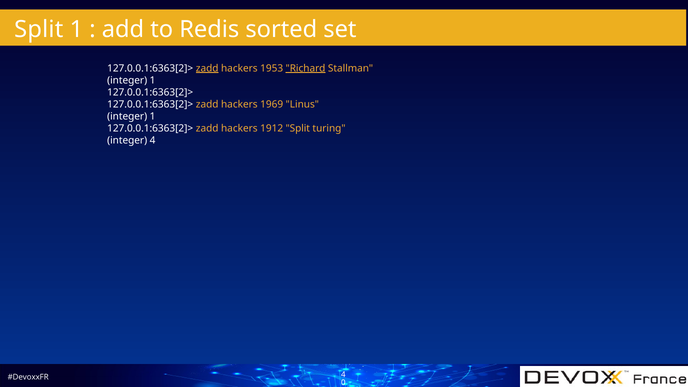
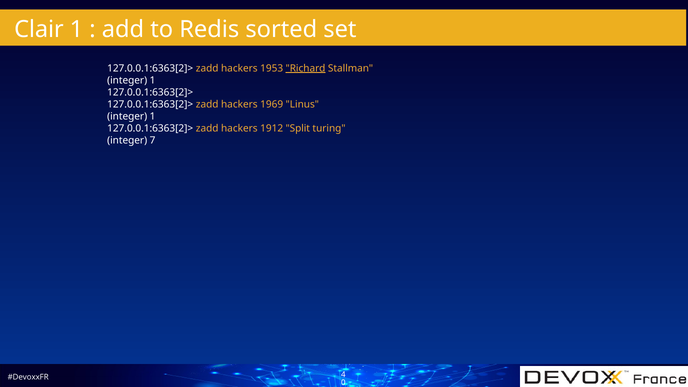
Split at (39, 29): Split -> Clair
zadd at (207, 68) underline: present -> none
integer 4: 4 -> 7
